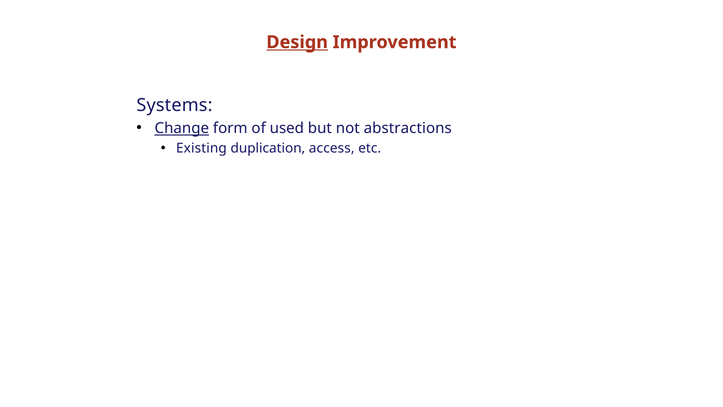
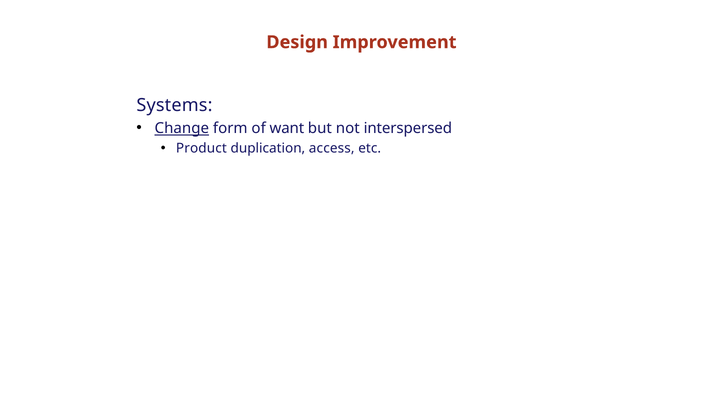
Design underline: present -> none
used: used -> want
abstractions: abstractions -> interspersed
Existing: Existing -> Product
